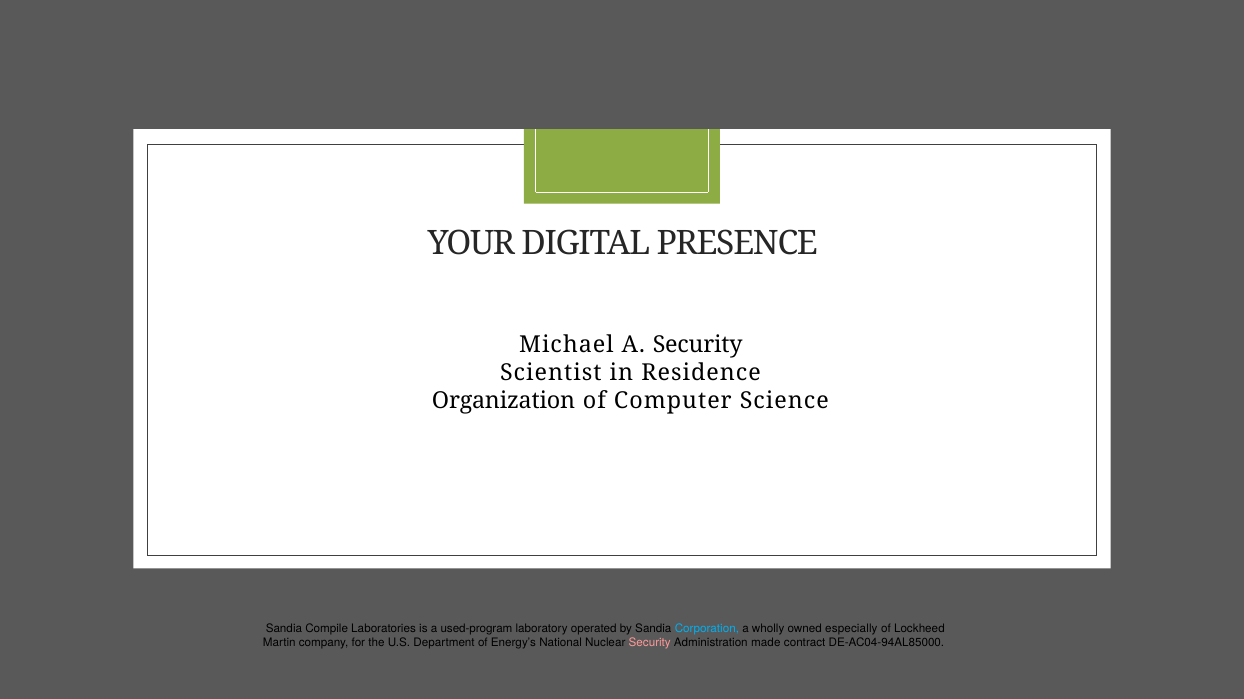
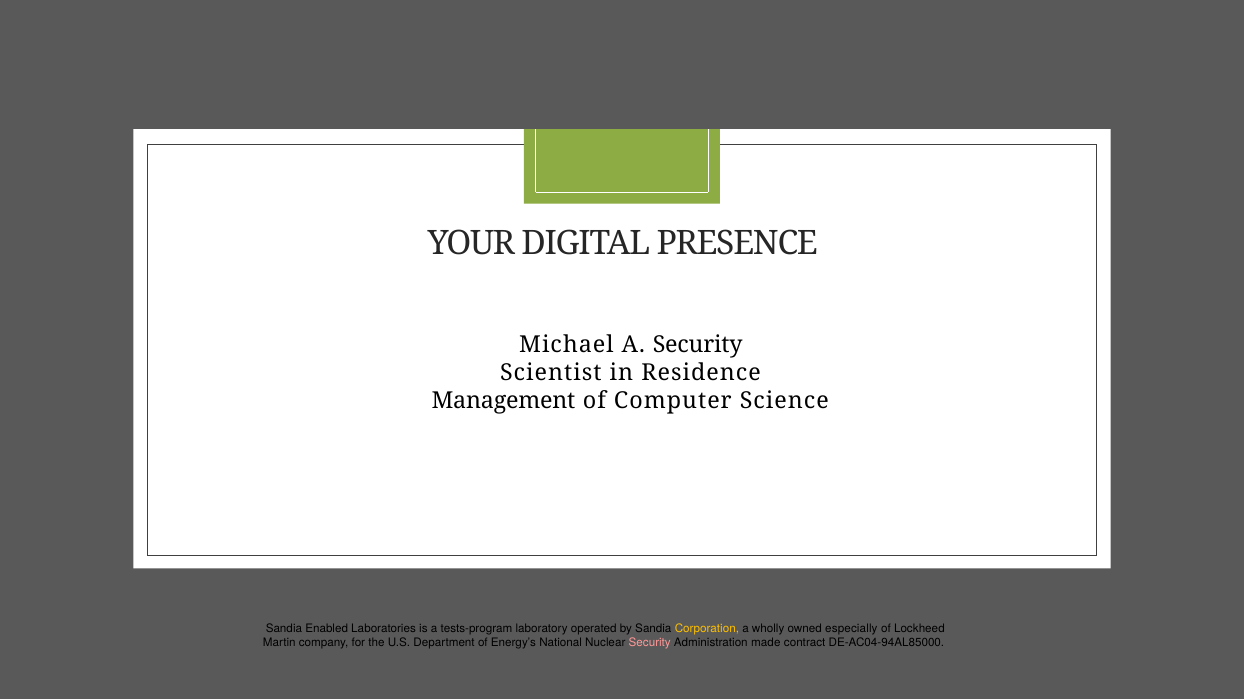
Organization: Organization -> Management
Compile: Compile -> Enabled
used-program: used-program -> tests-program
Corporation colour: light blue -> yellow
